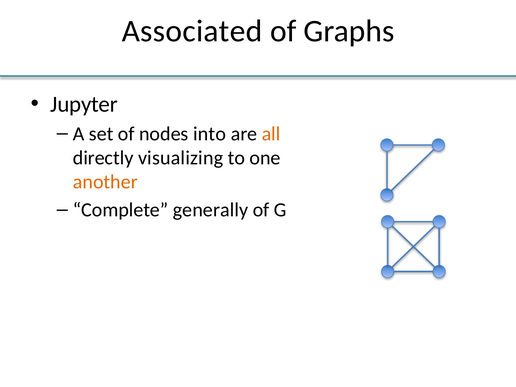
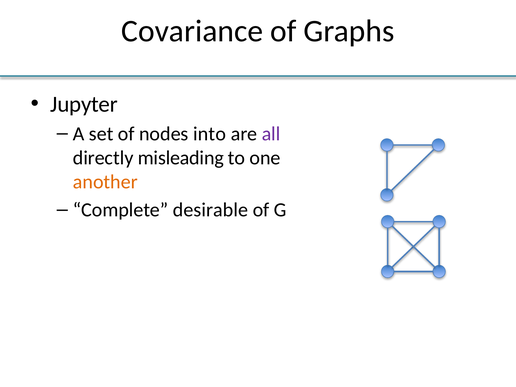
Associated: Associated -> Covariance
all colour: orange -> purple
visualizing: visualizing -> misleading
generally: generally -> desirable
